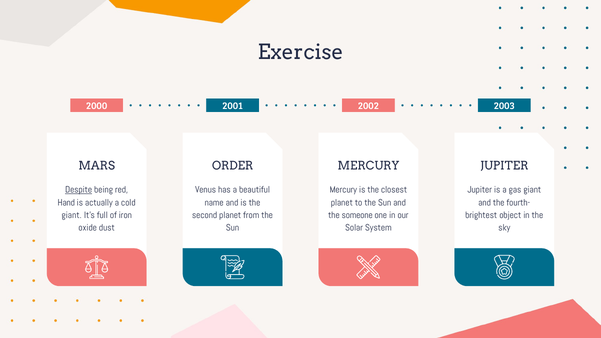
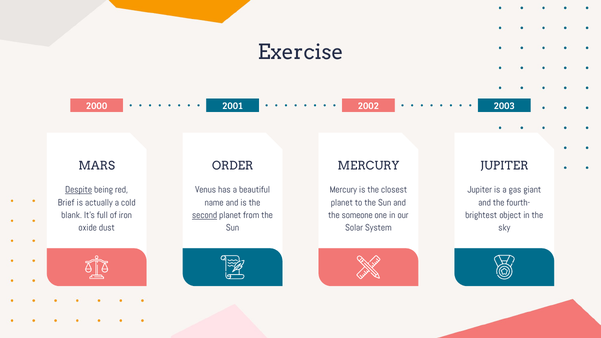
Hand: Hand -> Brief
giant at (72, 215): giant -> blank
second underline: none -> present
